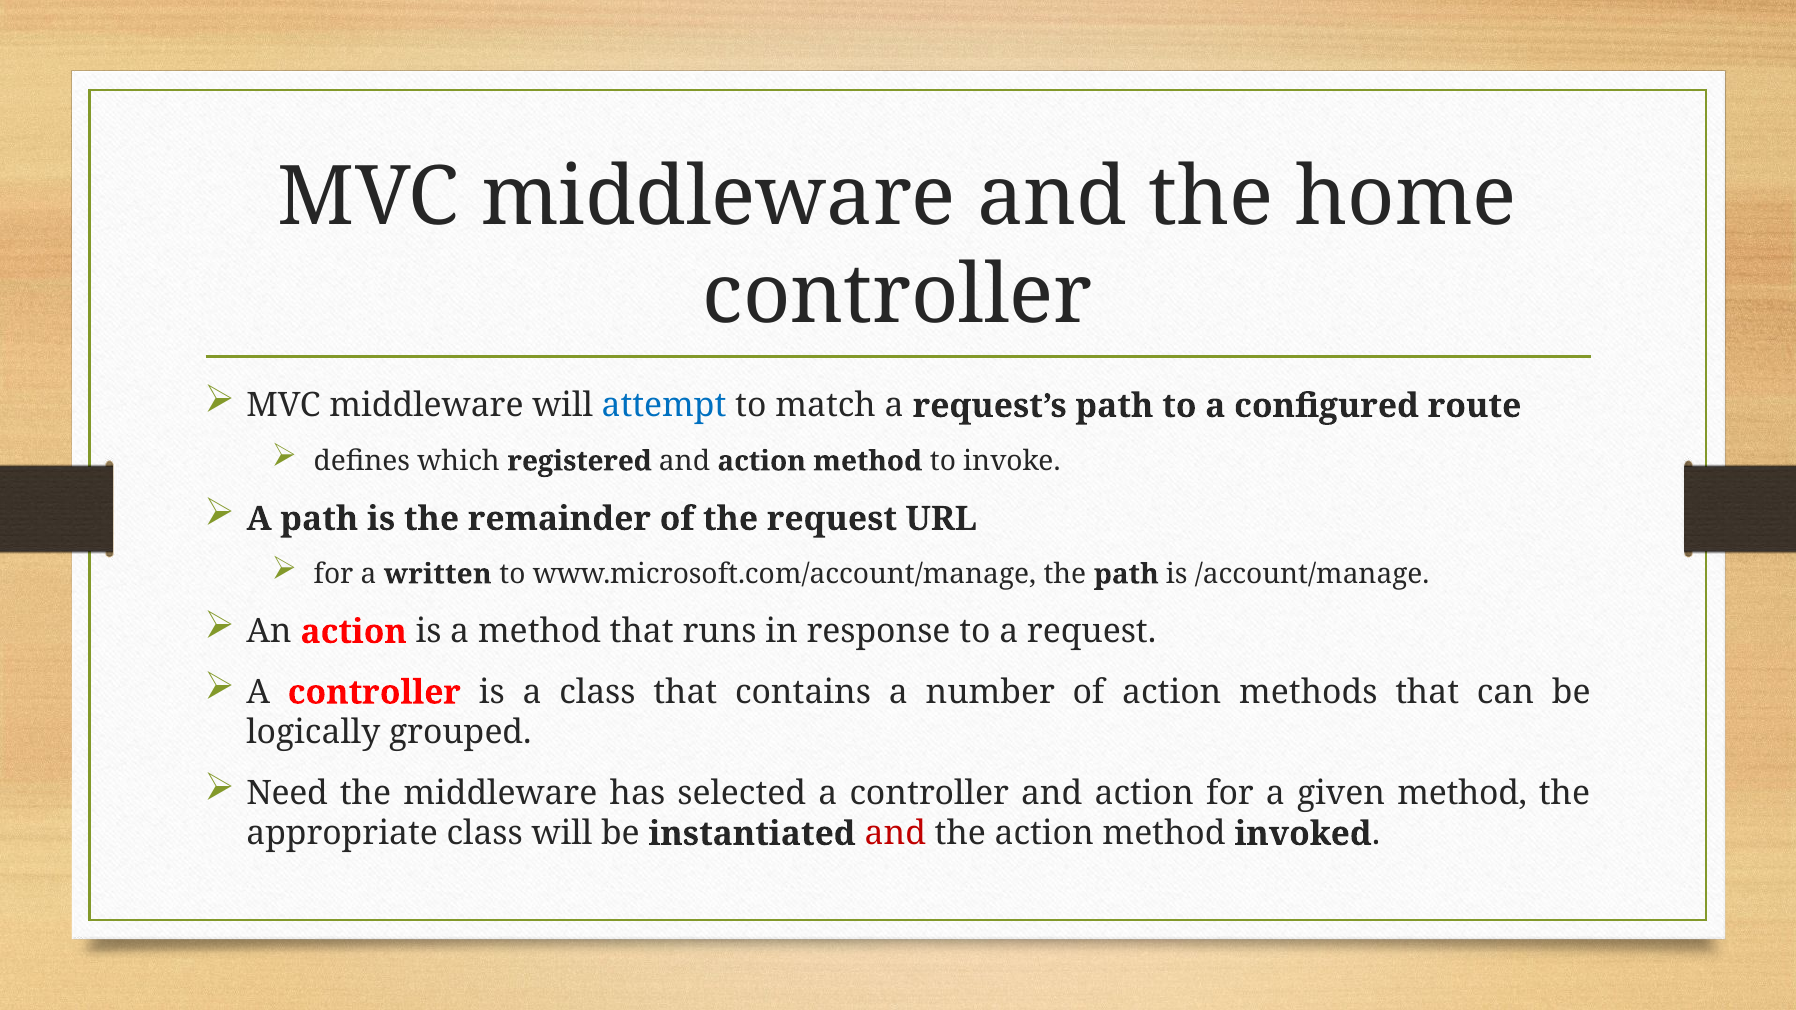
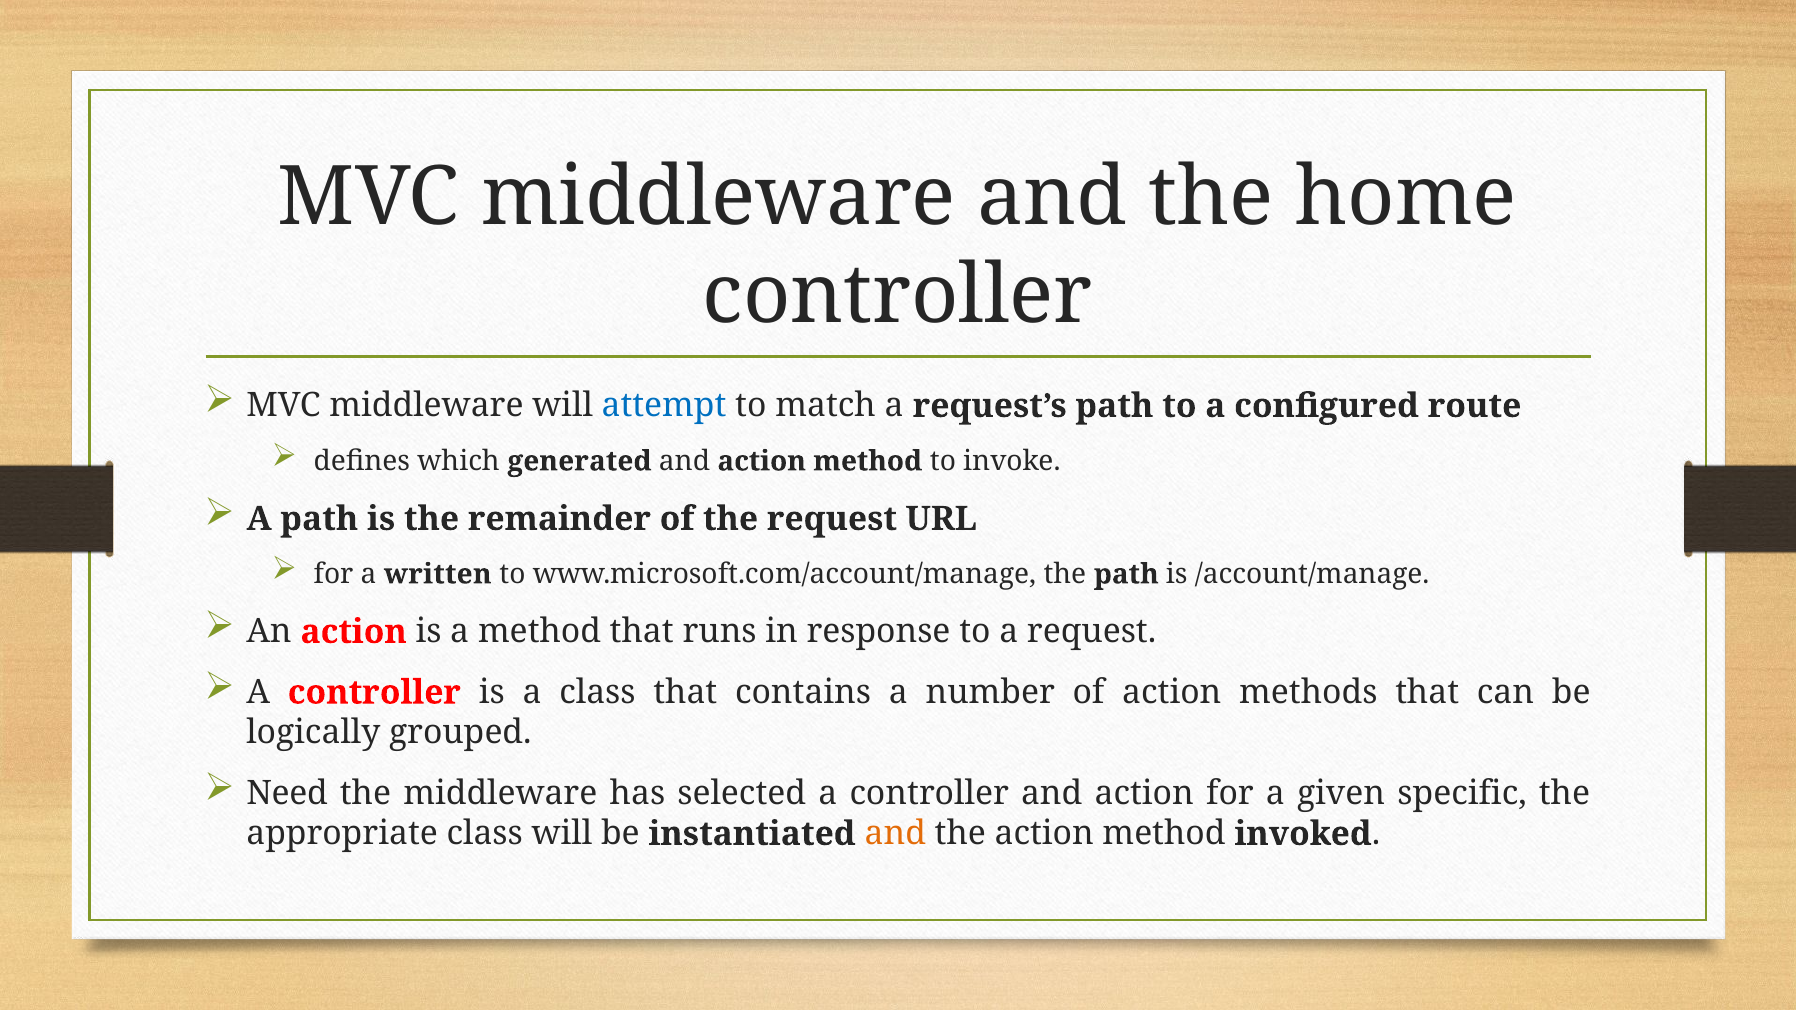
registered: registered -> generated
given method: method -> specific
and at (895, 834) colour: red -> orange
